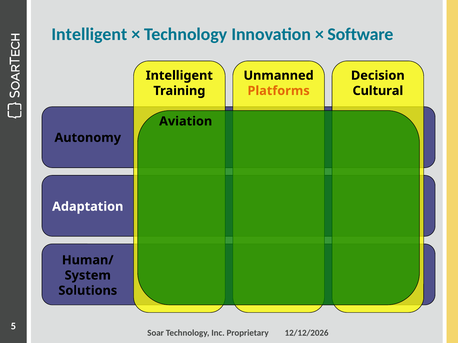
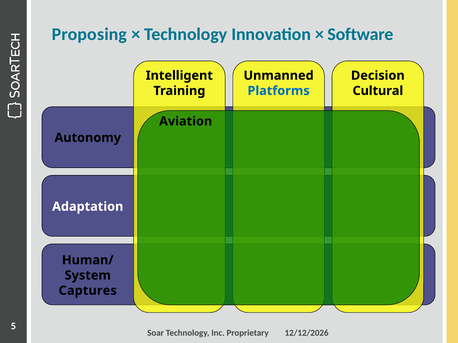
Intelligent at (89, 34): Intelligent -> Proposing
Platforms colour: orange -> blue
Solutions: Solutions -> Captures
